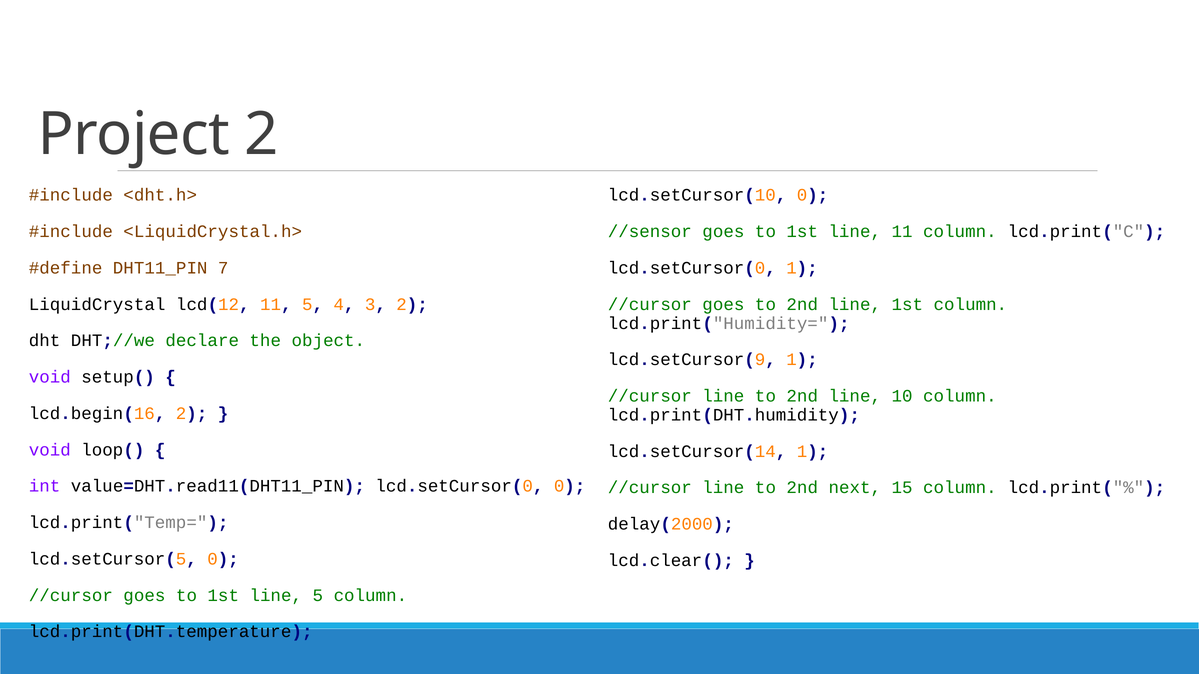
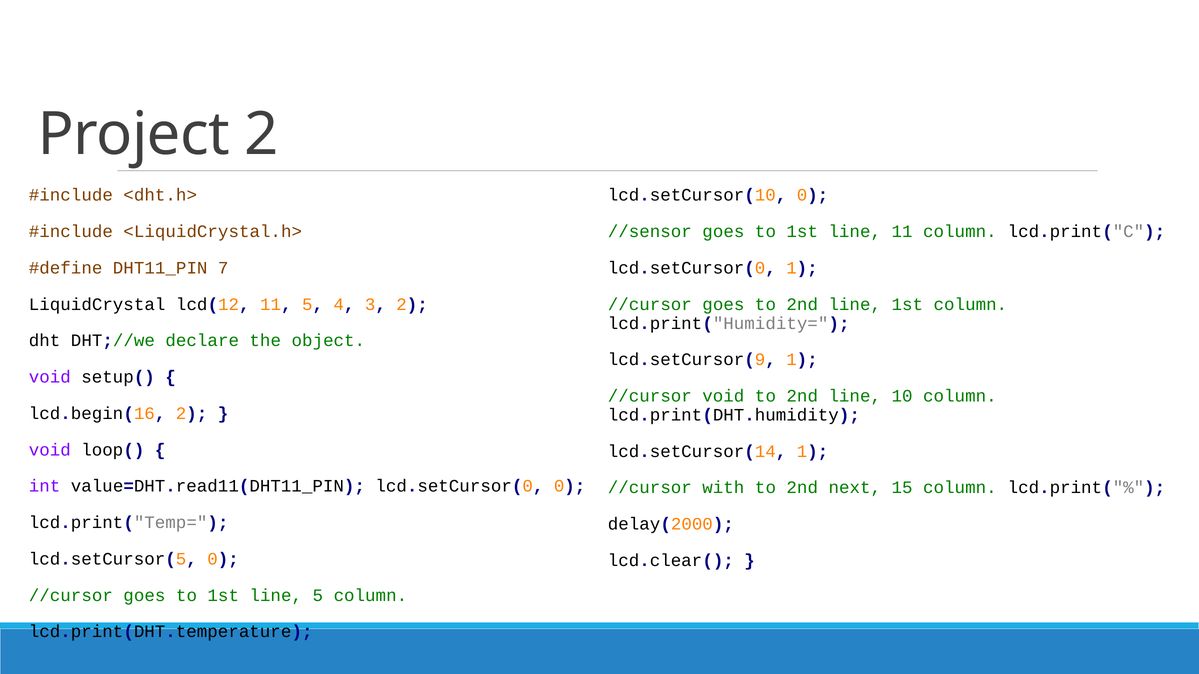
line at (723, 396): line -> void
line at (723, 488): line -> with
